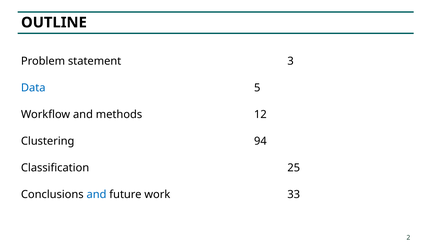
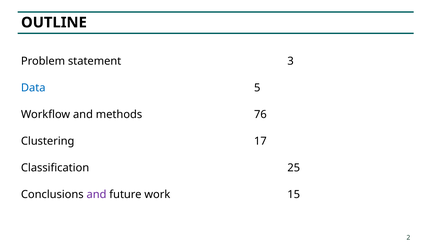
12: 12 -> 76
94: 94 -> 17
and at (96, 194) colour: blue -> purple
33: 33 -> 15
